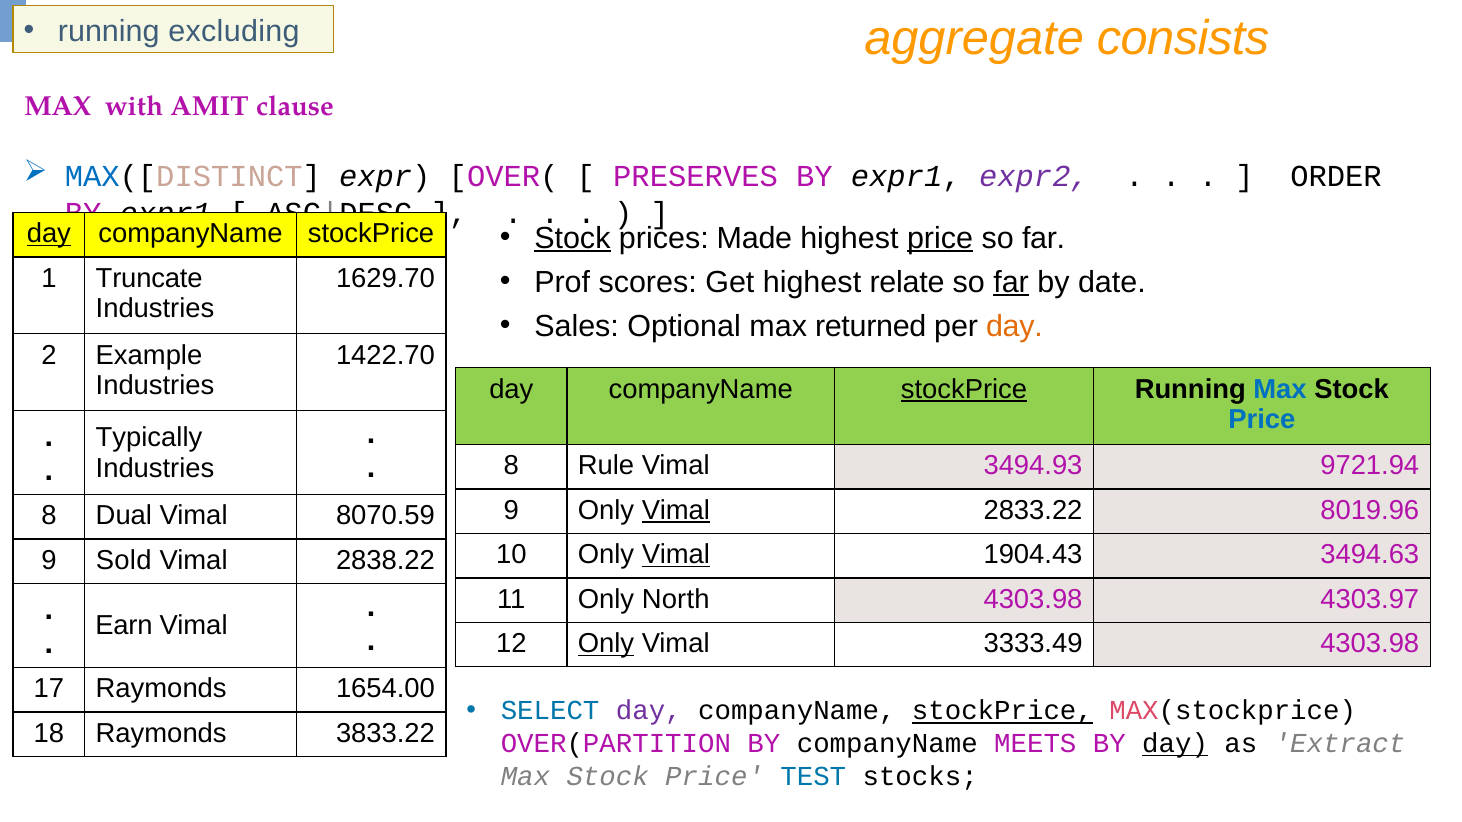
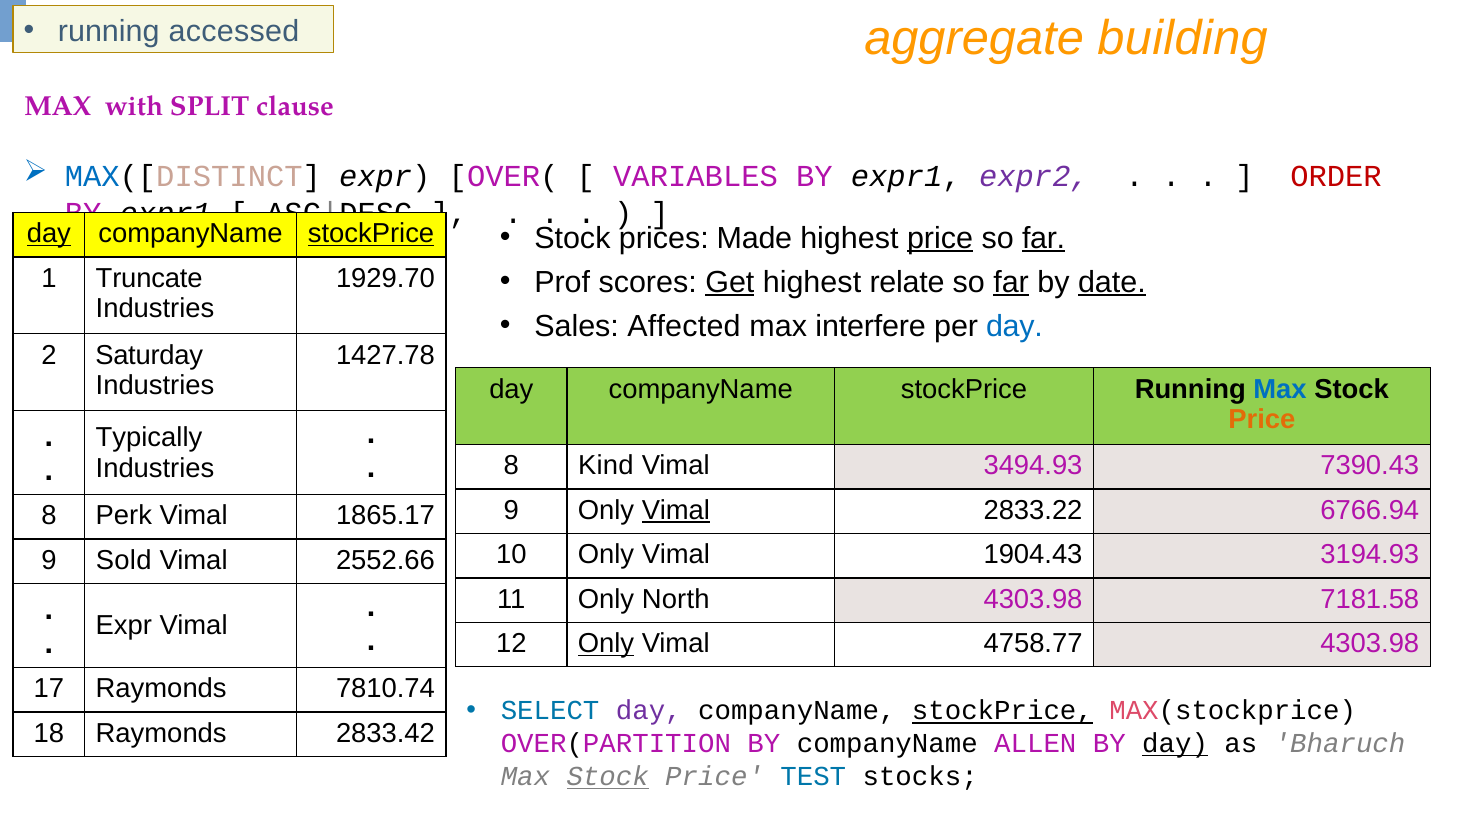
excluding: excluding -> accessed
consists: consists -> building
AMIT: AMIT -> SPLIT
PRESERVES: PRESERVES -> VARIABLES
ORDER colour: black -> red
stockPrice at (371, 234) underline: none -> present
Stock at (572, 238) underline: present -> none
far at (1044, 238) underline: none -> present
1629.70: 1629.70 -> 1929.70
Get underline: none -> present
date underline: none -> present
Optional: Optional -> Affected
returned: returned -> interfere
day at (1014, 326) colour: orange -> blue
Example: Example -> Saturday
1422.70: 1422.70 -> 1427.78
stockPrice at (964, 389) underline: present -> none
Price at (1262, 420) colour: blue -> orange
Rule: Rule -> Kind
9721.94: 9721.94 -> 7390.43
8019.96: 8019.96 -> 6766.94
Dual: Dual -> Perk
8070.59: 8070.59 -> 1865.17
Vimal at (676, 555) underline: present -> none
3494.63: 3494.63 -> 3194.93
2838.22: 2838.22 -> 2552.66
4303.97: 4303.97 -> 7181.58
Earn at (124, 626): Earn -> Expr
3333.49: 3333.49 -> 4758.77
1654.00: 1654.00 -> 7810.74
3833.22: 3833.22 -> 2833.42
MEETS: MEETS -> ALLEN
Extract: Extract -> Bharuch
Stock at (608, 777) underline: none -> present
